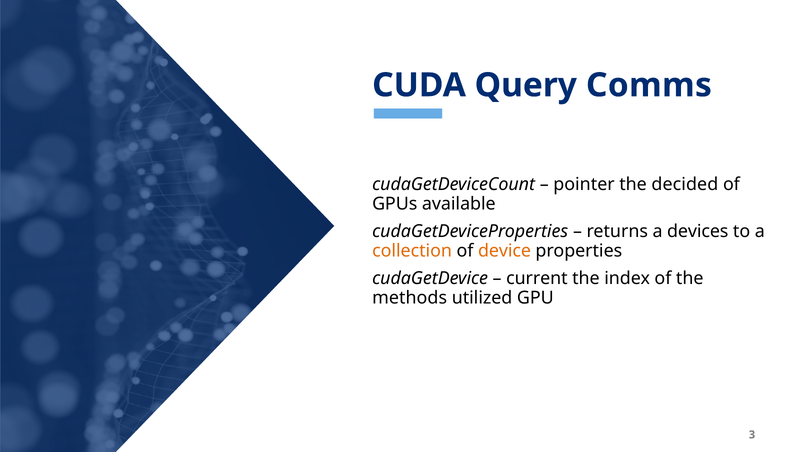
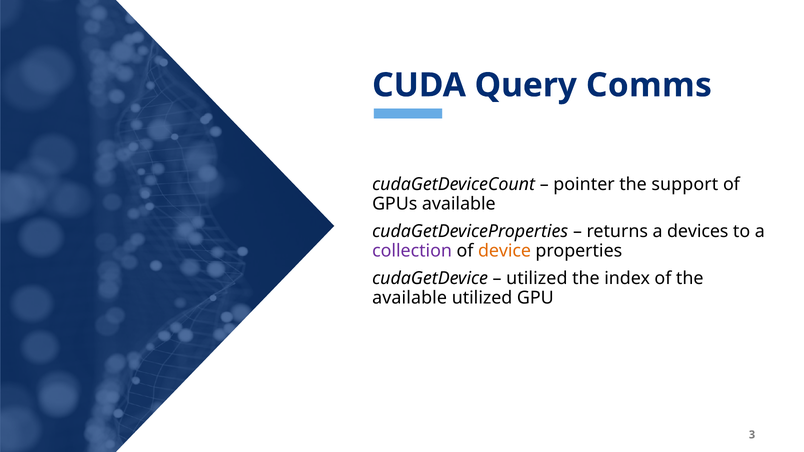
decided: decided -> support
collection colour: orange -> purple
current at (537, 279): current -> utilized
methods at (410, 298): methods -> available
